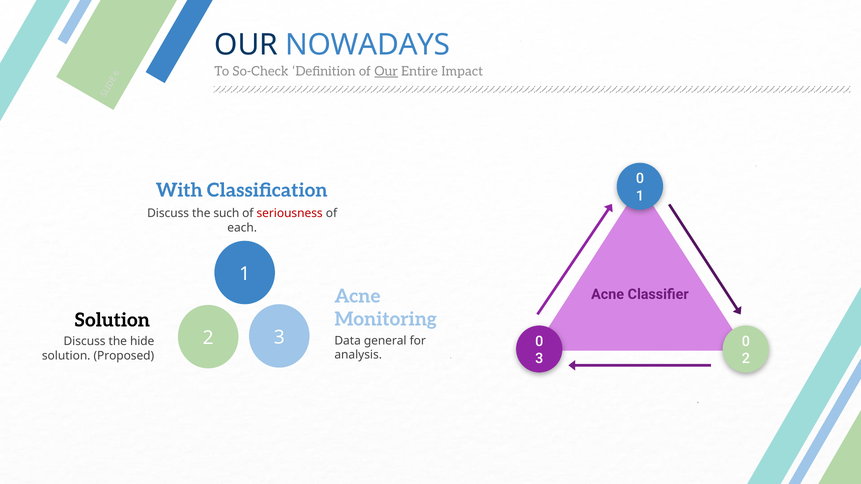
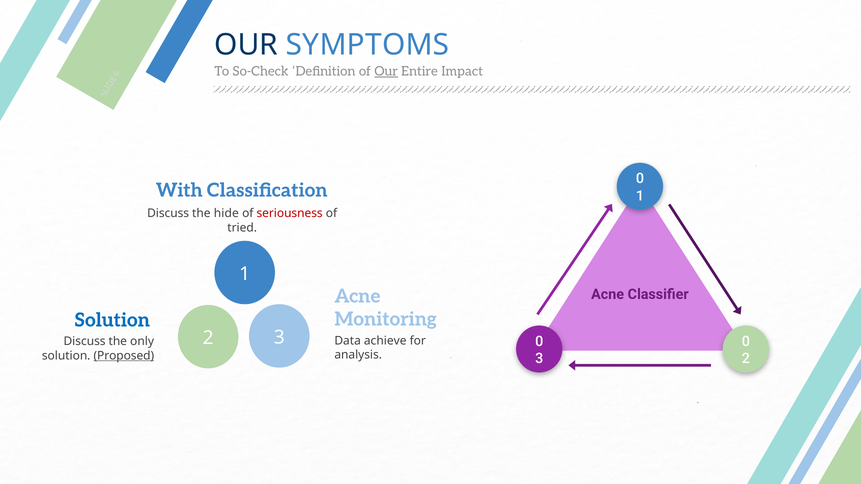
NOWADAYS: NOWADAYS -> SYMPTOMS
such: such -> hide
each: each -> tried
Solution at (112, 320) colour: black -> blue
general: general -> achieve
hide: hide -> only
Proposed underline: none -> present
